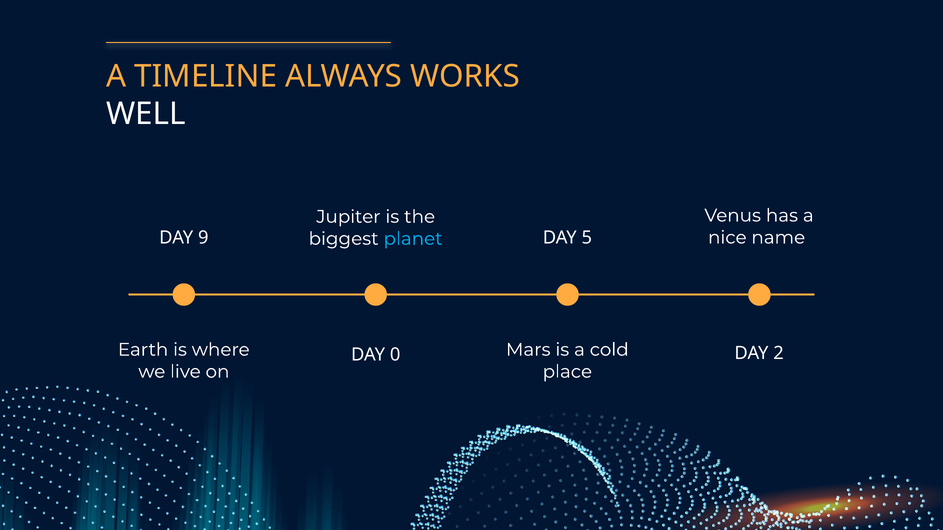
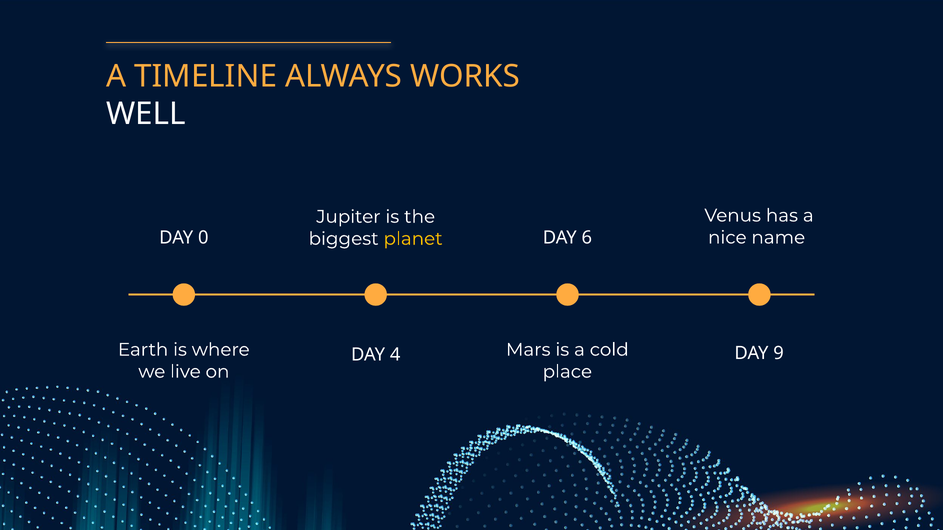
9: 9 -> 0
5: 5 -> 6
planet colour: light blue -> yellow
2: 2 -> 9
0: 0 -> 4
